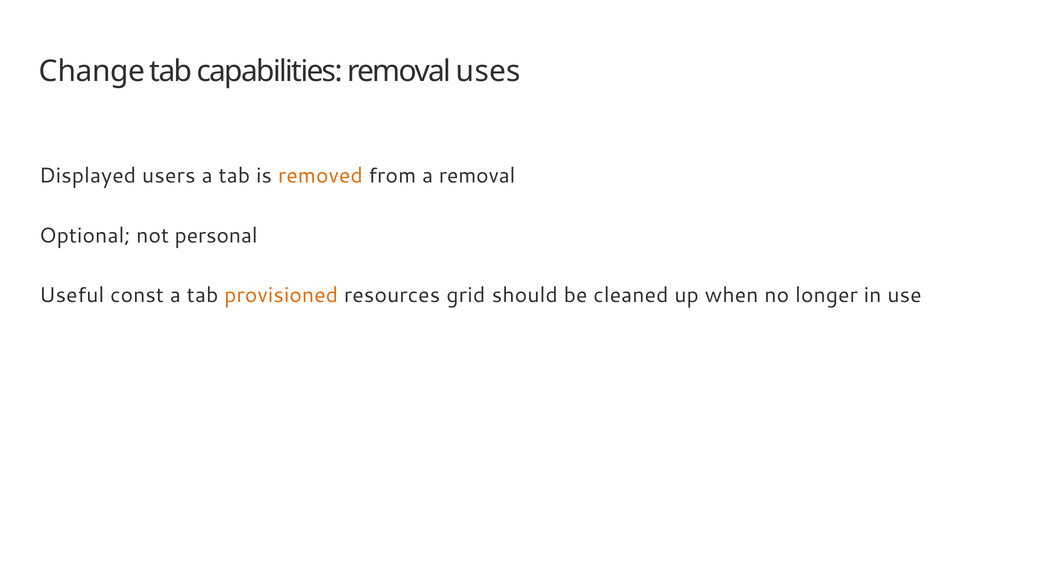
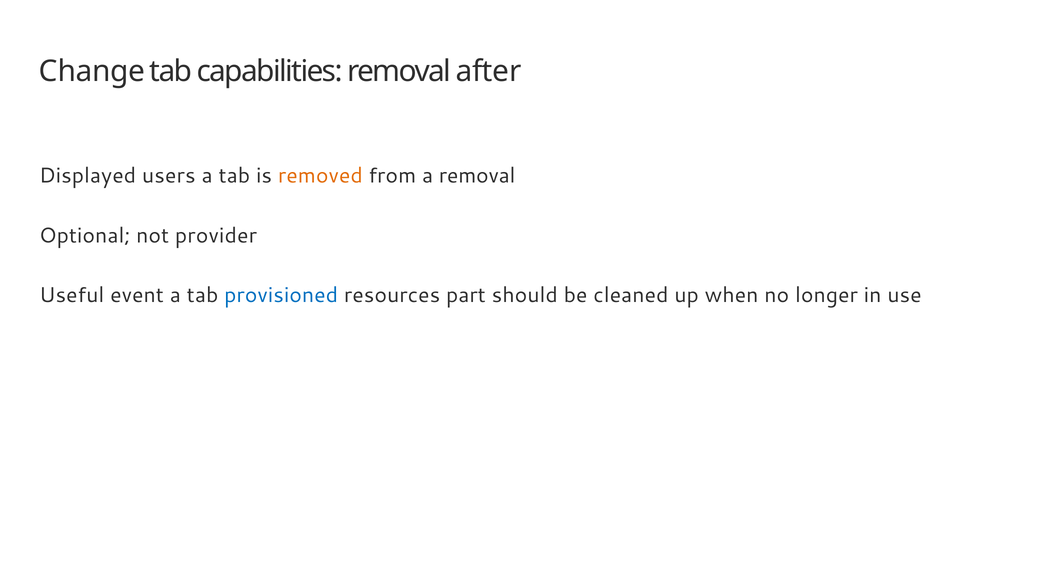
uses: uses -> after
personal: personal -> provider
const: const -> event
provisioned colour: orange -> blue
grid: grid -> part
